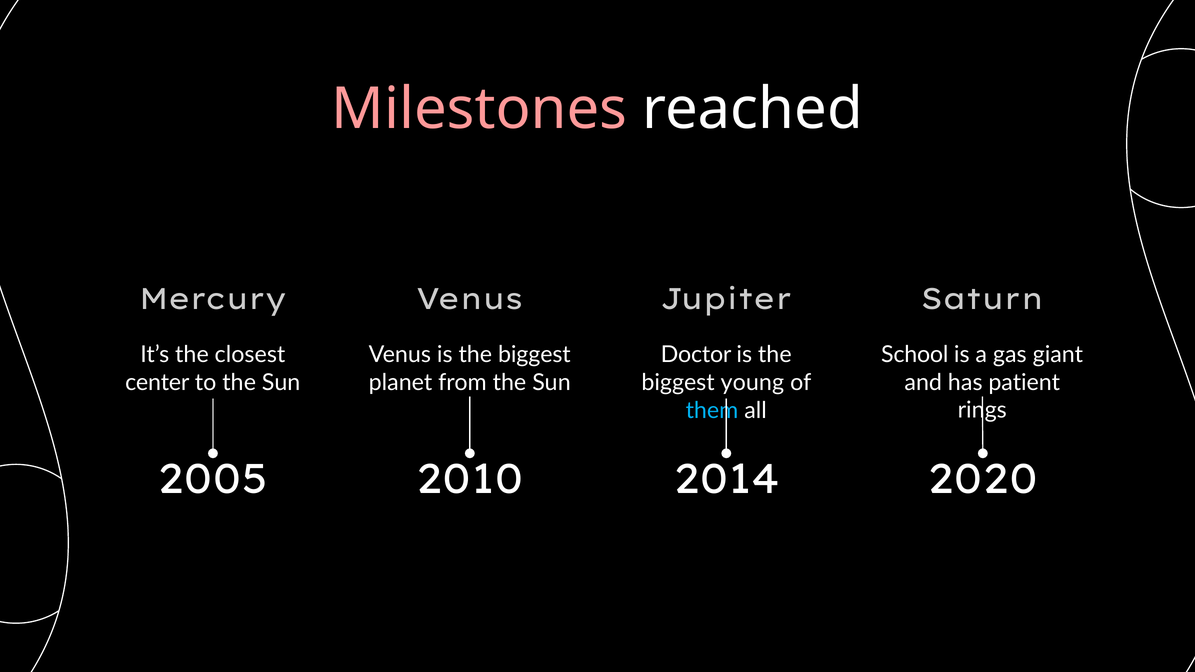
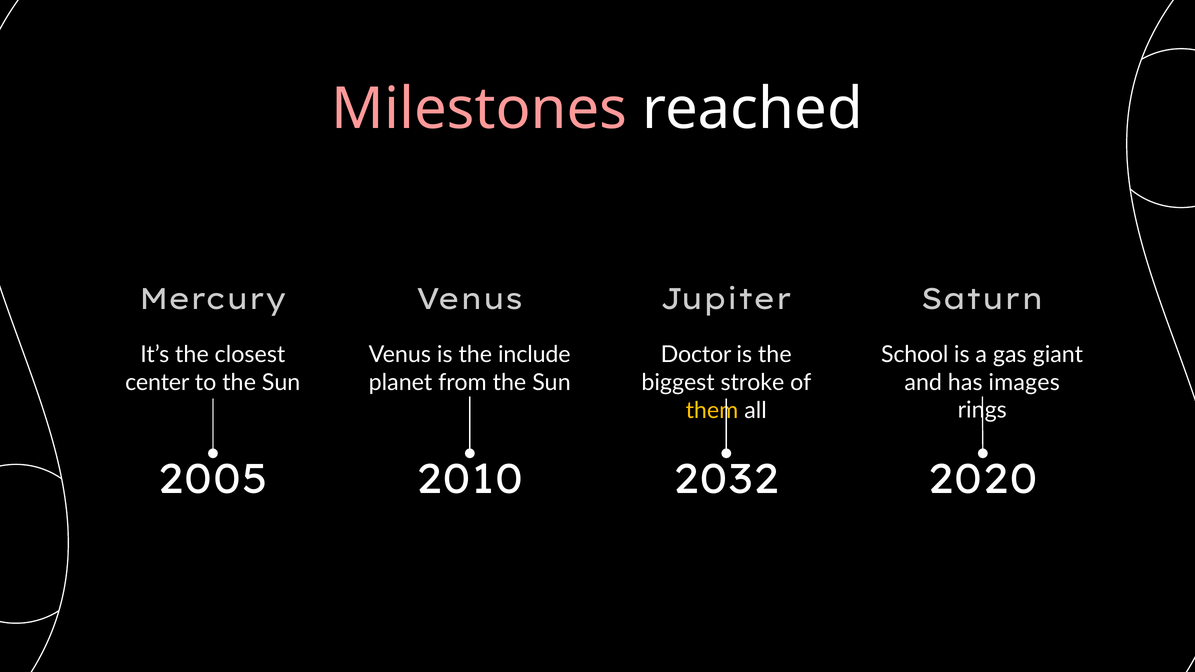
Venus is the biggest: biggest -> include
patient: patient -> images
young: young -> stroke
them colour: light blue -> yellow
2014: 2014 -> 2032
